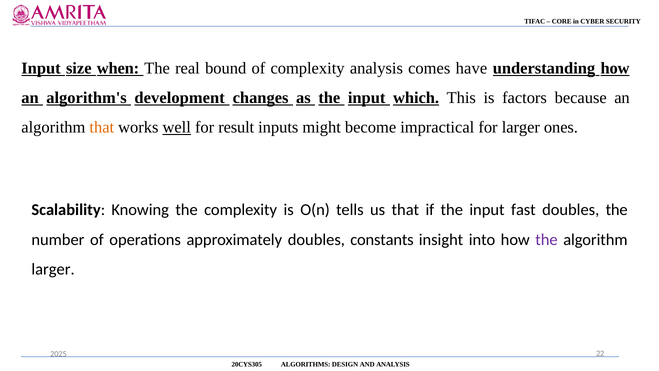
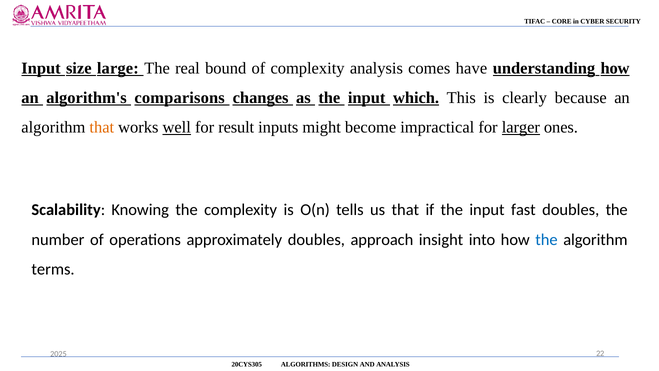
when: when -> large
development: development -> comparisons
factors: factors -> clearly
larger at (521, 127) underline: none -> present
constants: constants -> approach
the at (546, 239) colour: purple -> blue
larger at (53, 269): larger -> terms
